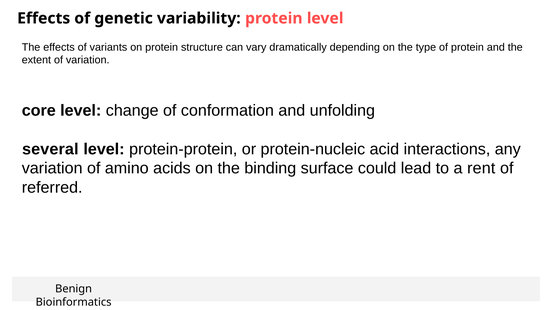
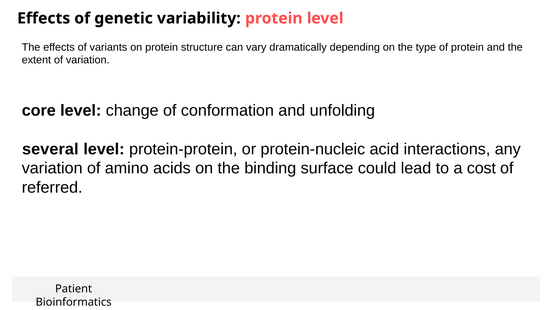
rent: rent -> cost
Benign: Benign -> Patient
